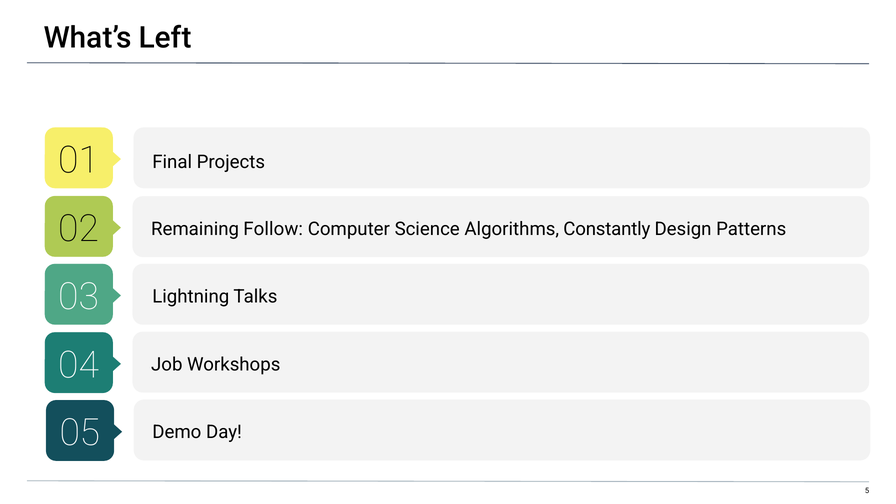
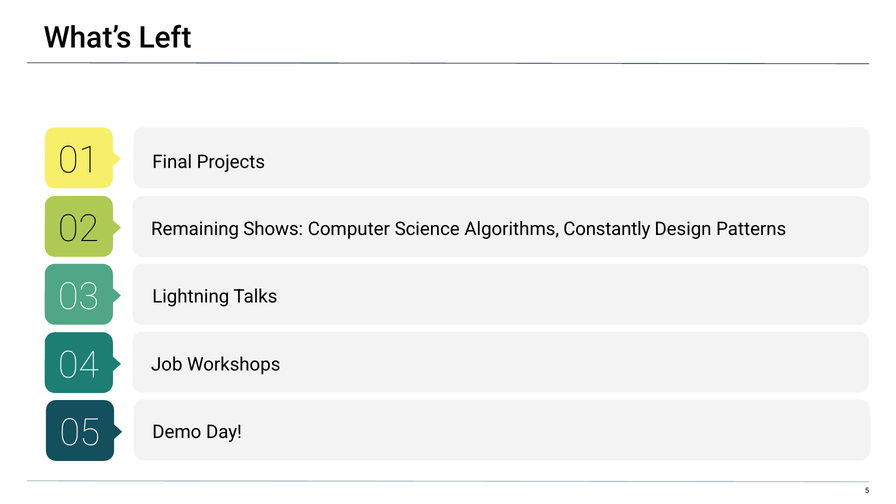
Follow: Follow -> Shows
